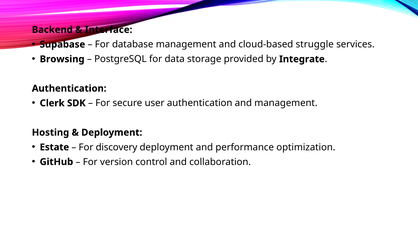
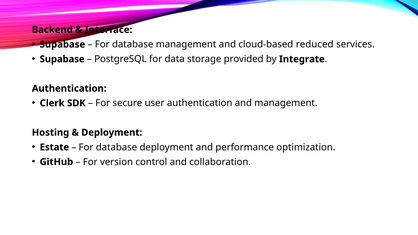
struggle: struggle -> reduced
Browsing at (62, 59): Browsing -> Supabase
discovery at (117, 147): discovery -> database
